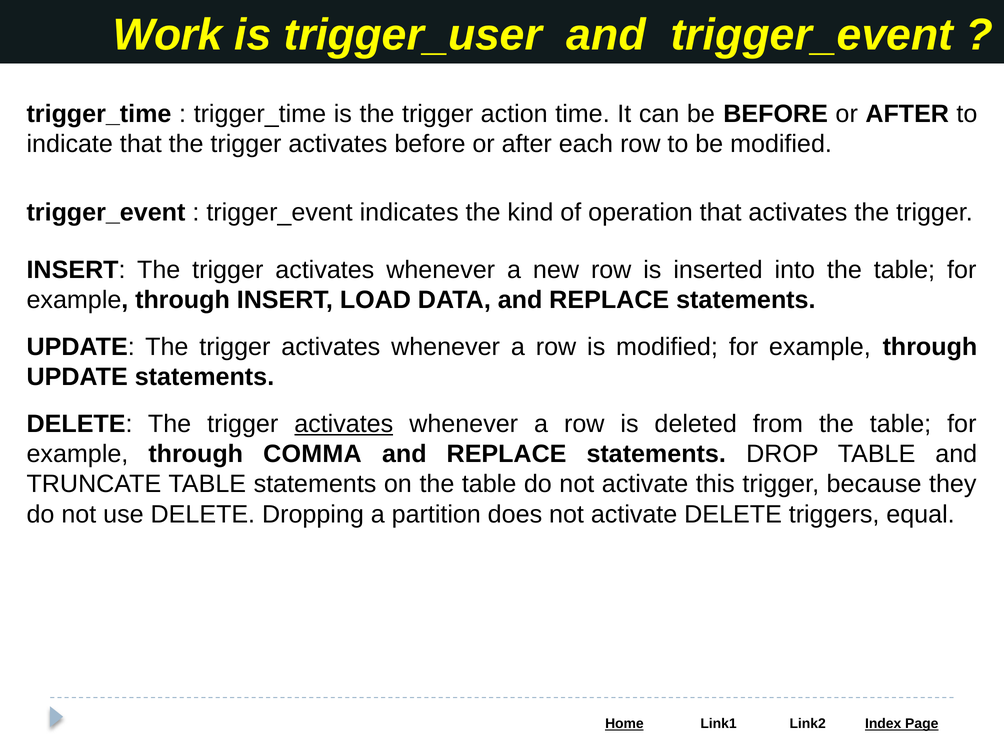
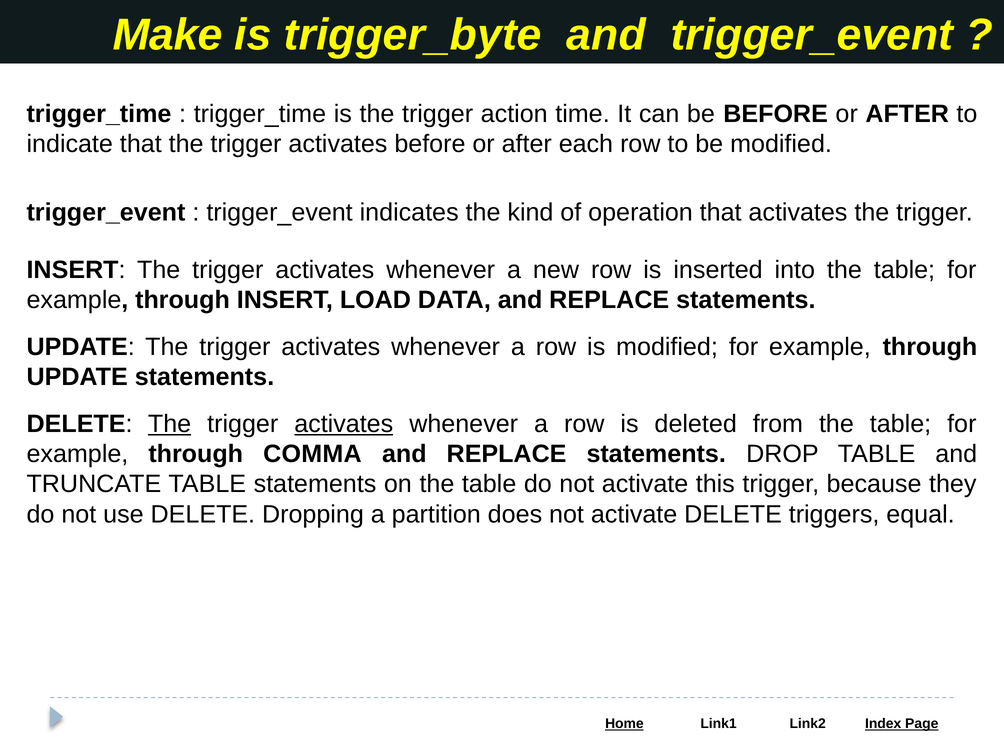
Work: Work -> Make
trigger_user: trigger_user -> trigger_byte
The at (170, 424) underline: none -> present
